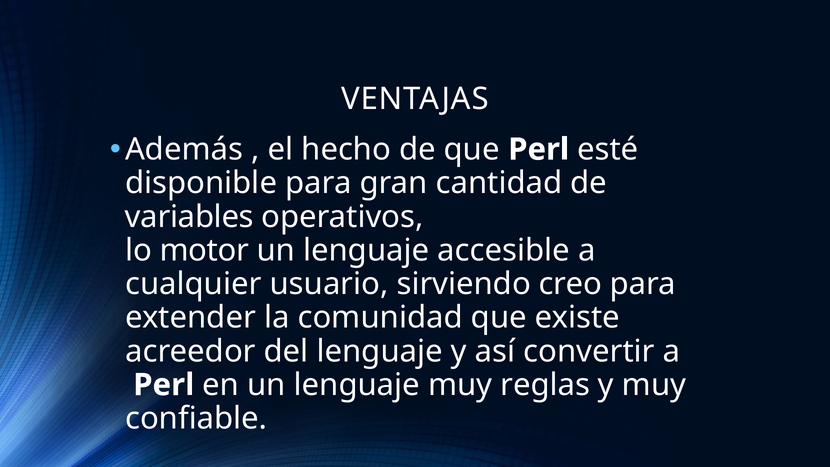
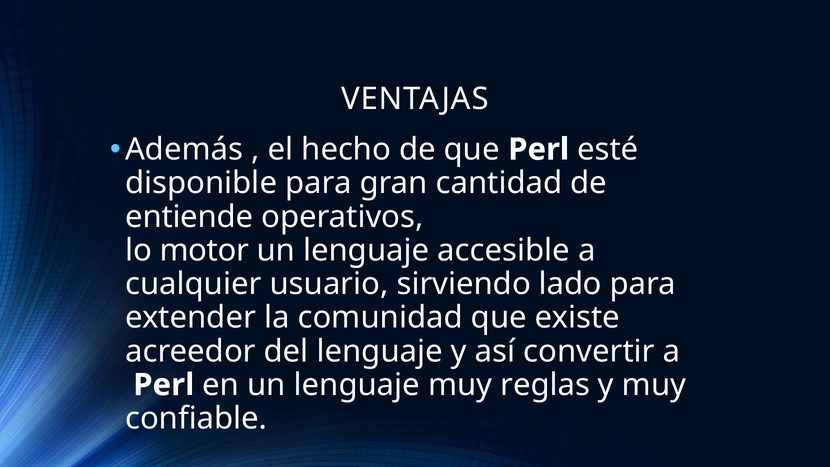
variables: variables -> entiende
creo: creo -> lado
